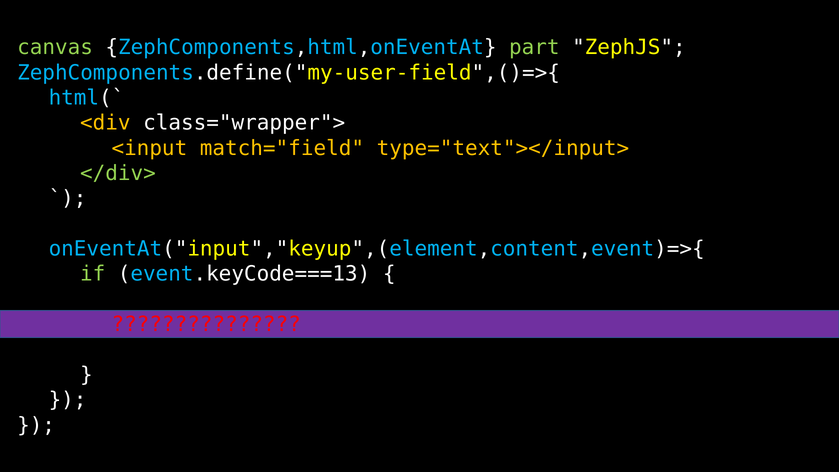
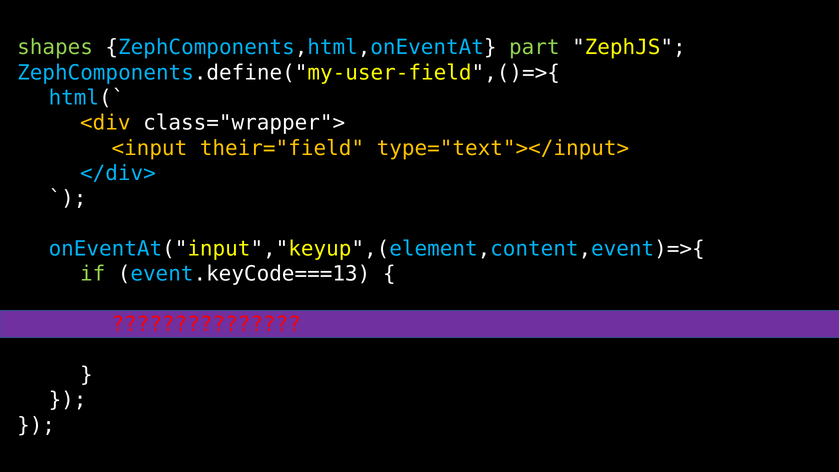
canvas: canvas -> shapes
match="field: match="field -> their="field
</div> colour: light green -> light blue
